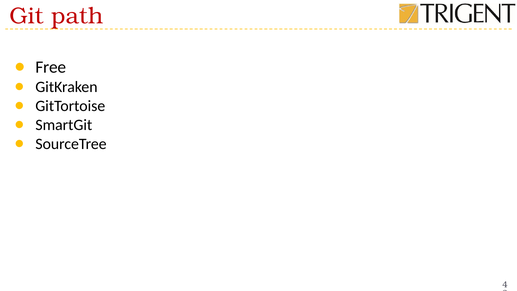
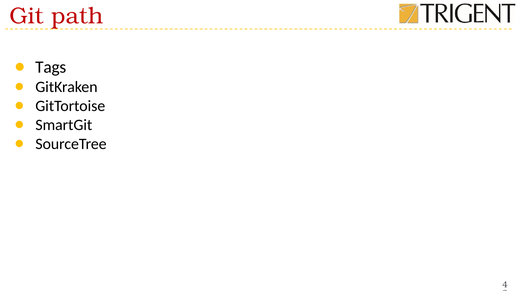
Free: Free -> Tags
